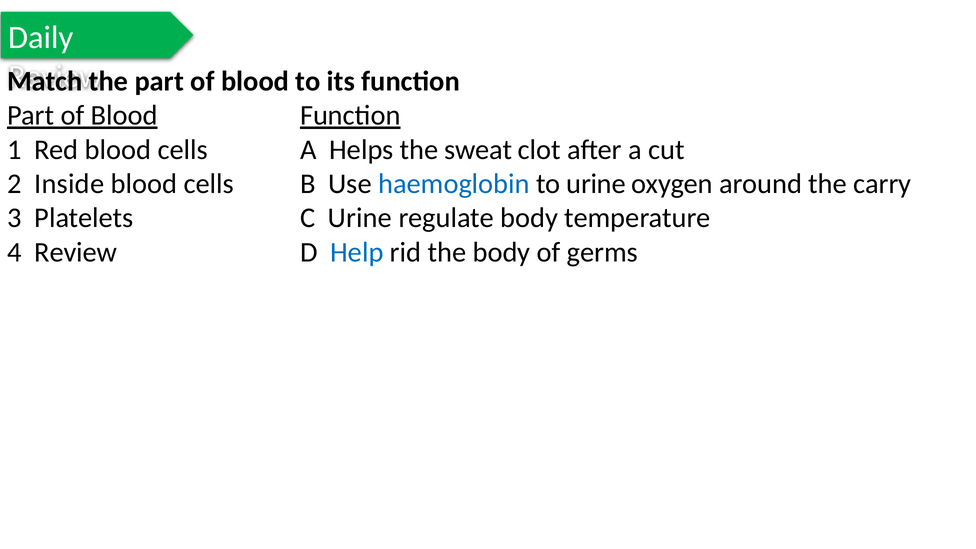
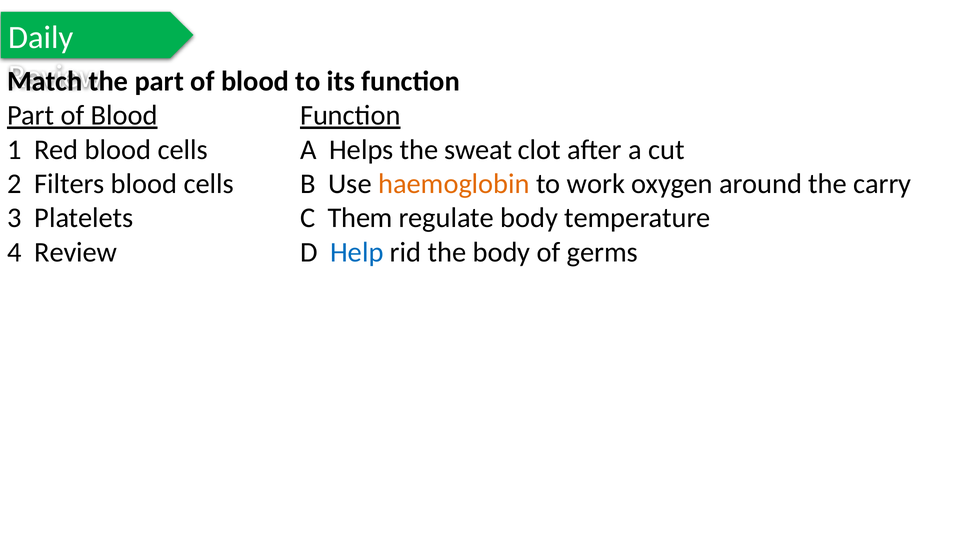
Inside: Inside -> Filters
haemoglobin colour: blue -> orange
to urine: urine -> work
C Urine: Urine -> Them
